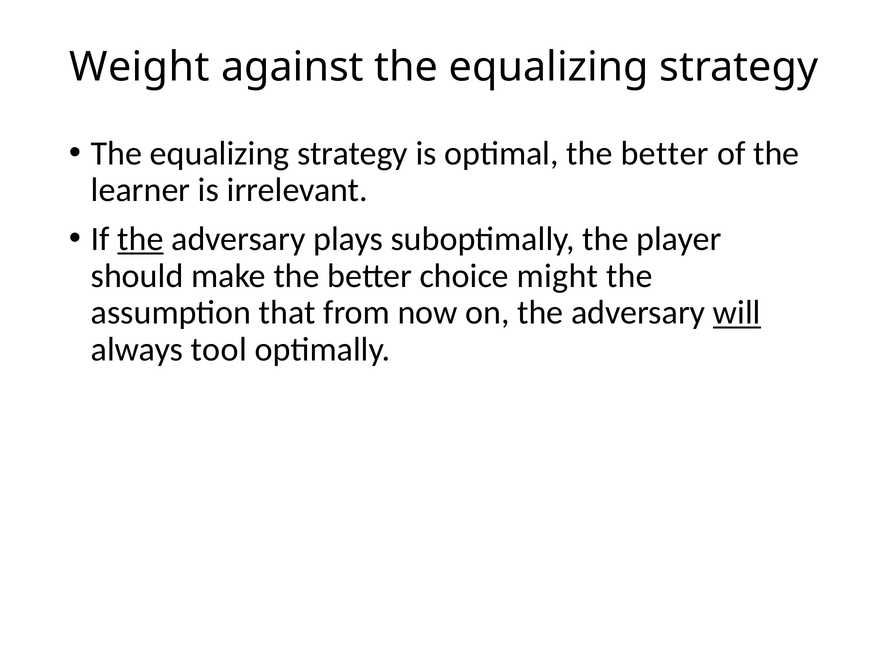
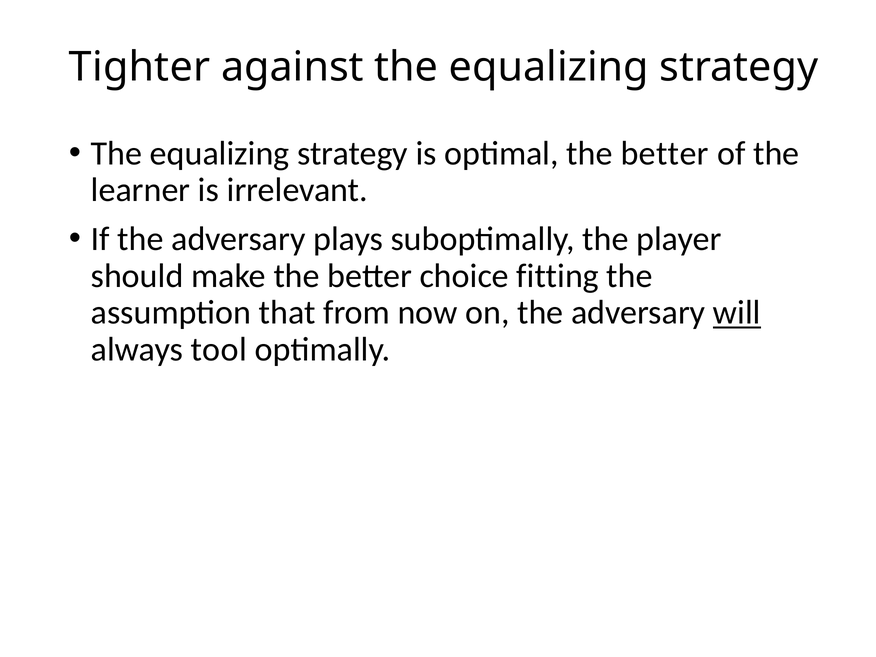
Weight: Weight -> Tighter
the at (140, 239) underline: present -> none
might: might -> fitting
